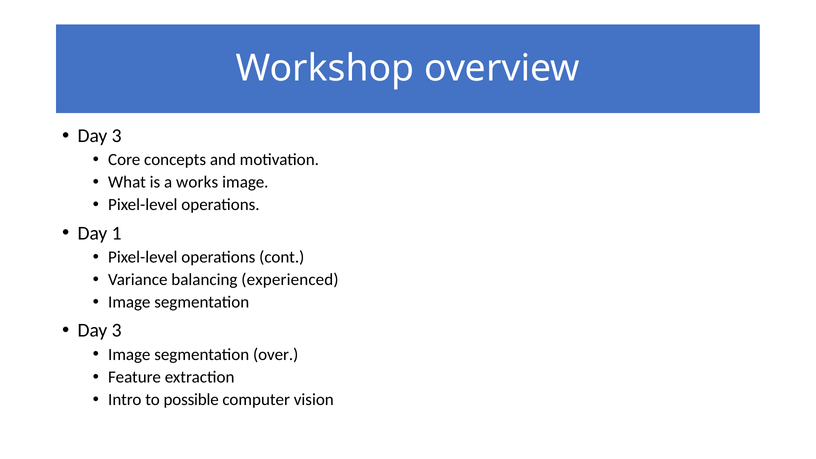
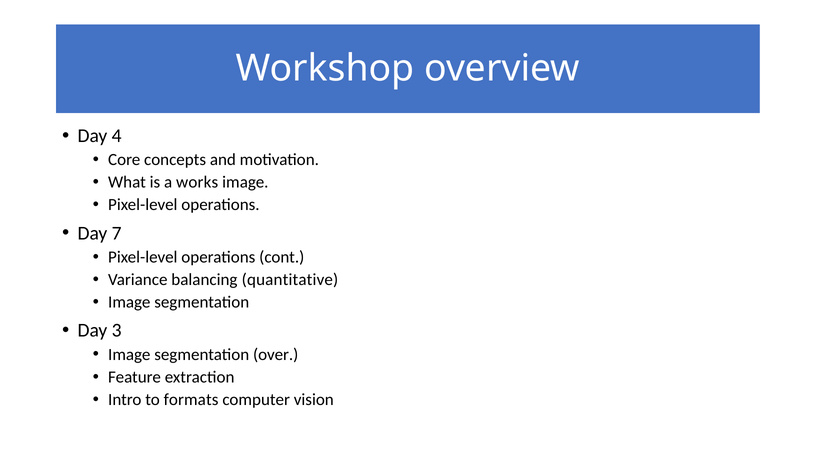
3 at (117, 136): 3 -> 4
1: 1 -> 7
experienced: experienced -> quantitative
possible: possible -> formats
